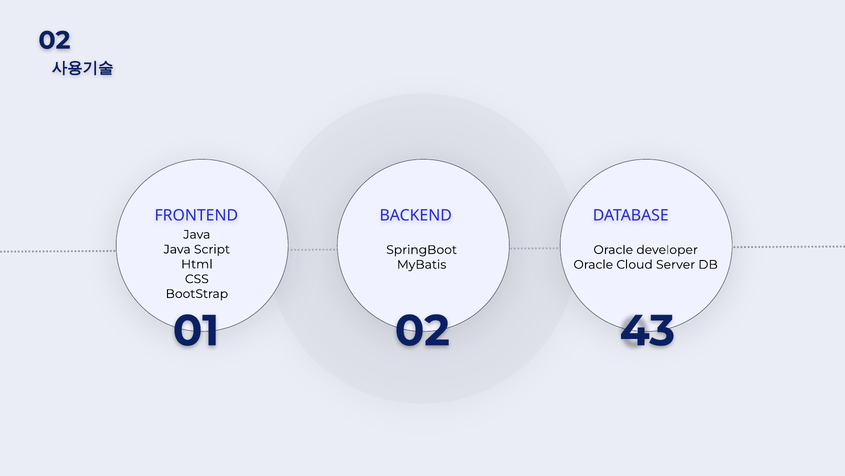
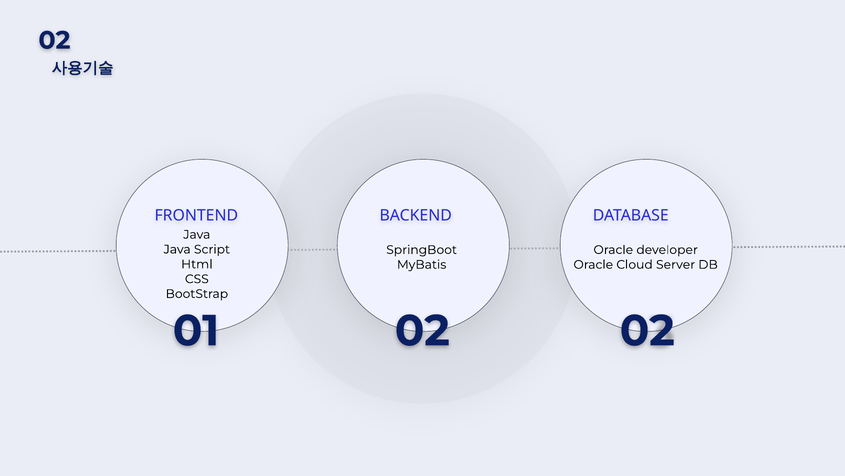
02 43: 43 -> 02
